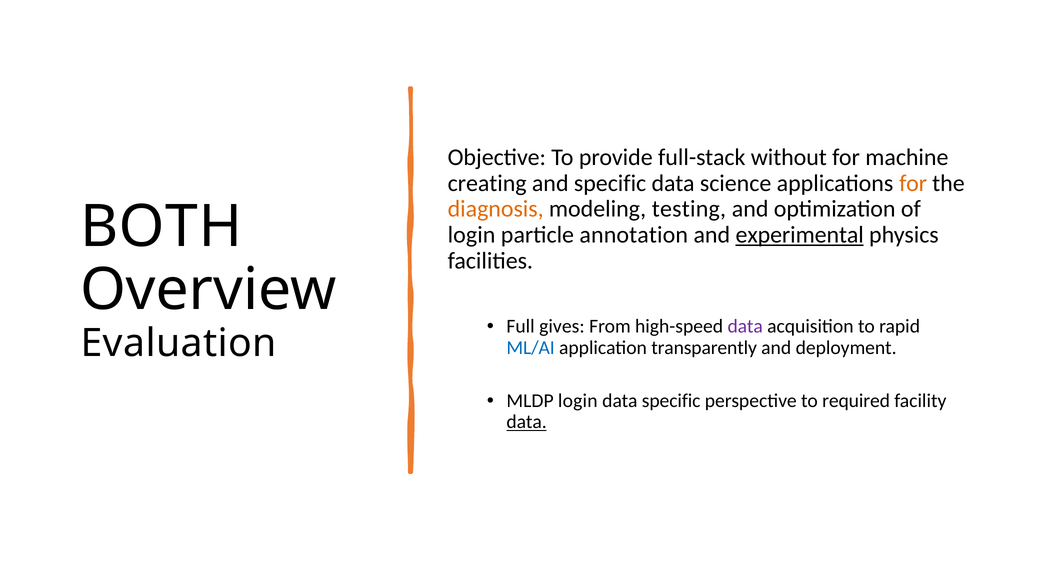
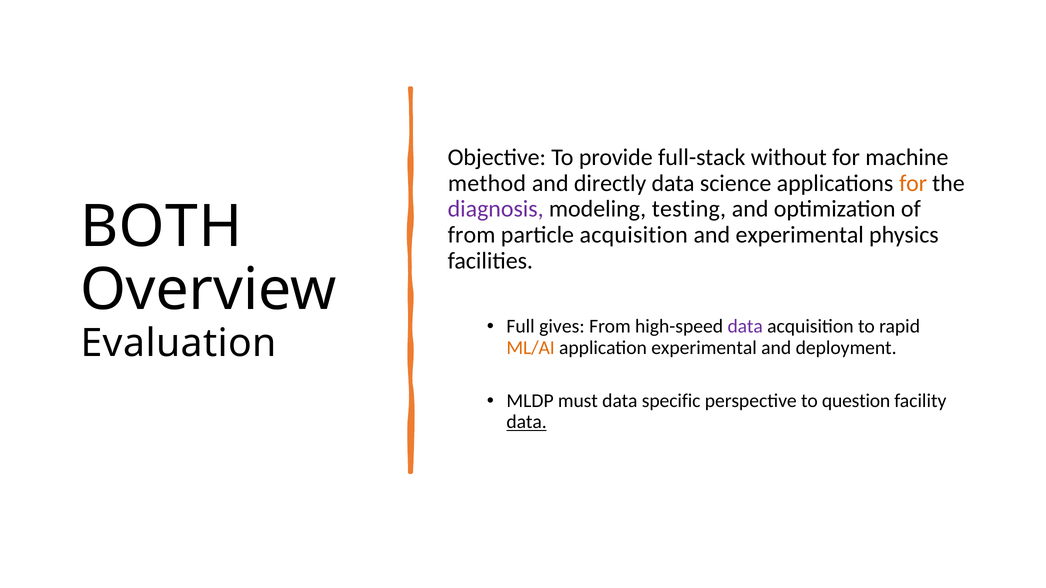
creating: creating -> method
and specific: specific -> directly
diagnosis colour: orange -> purple
login at (472, 235): login -> from
particle annotation: annotation -> acquisition
experimental at (800, 235) underline: present -> none
ML/AI colour: blue -> orange
application transparently: transparently -> experimental
MLDP login: login -> must
required: required -> question
